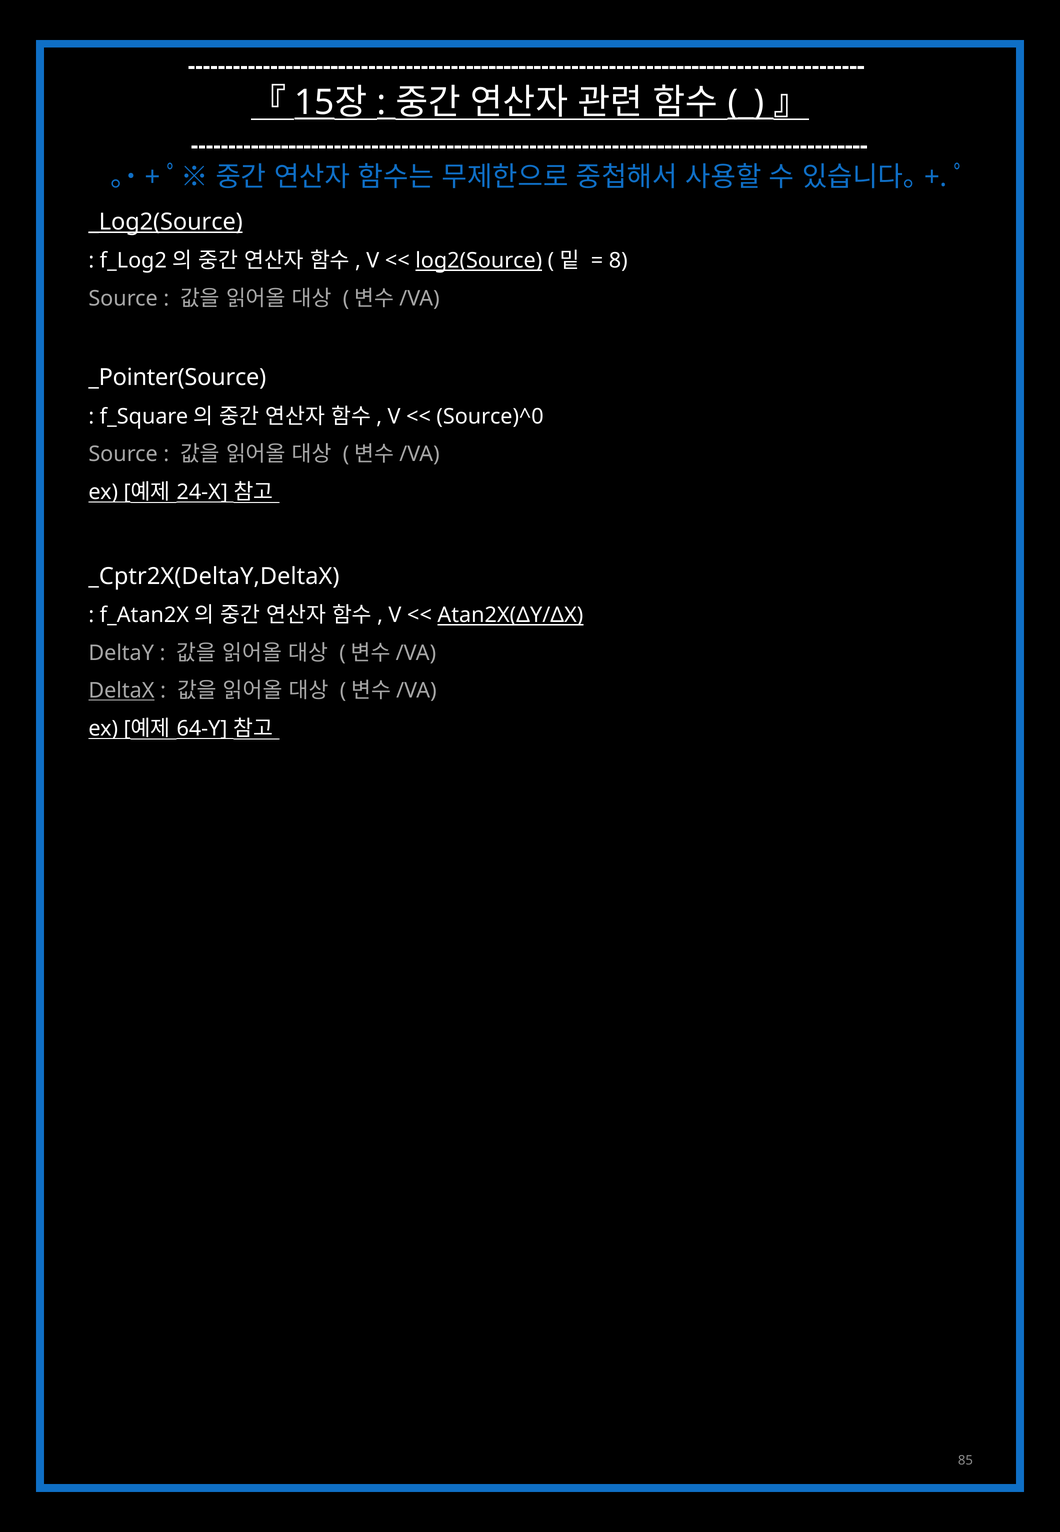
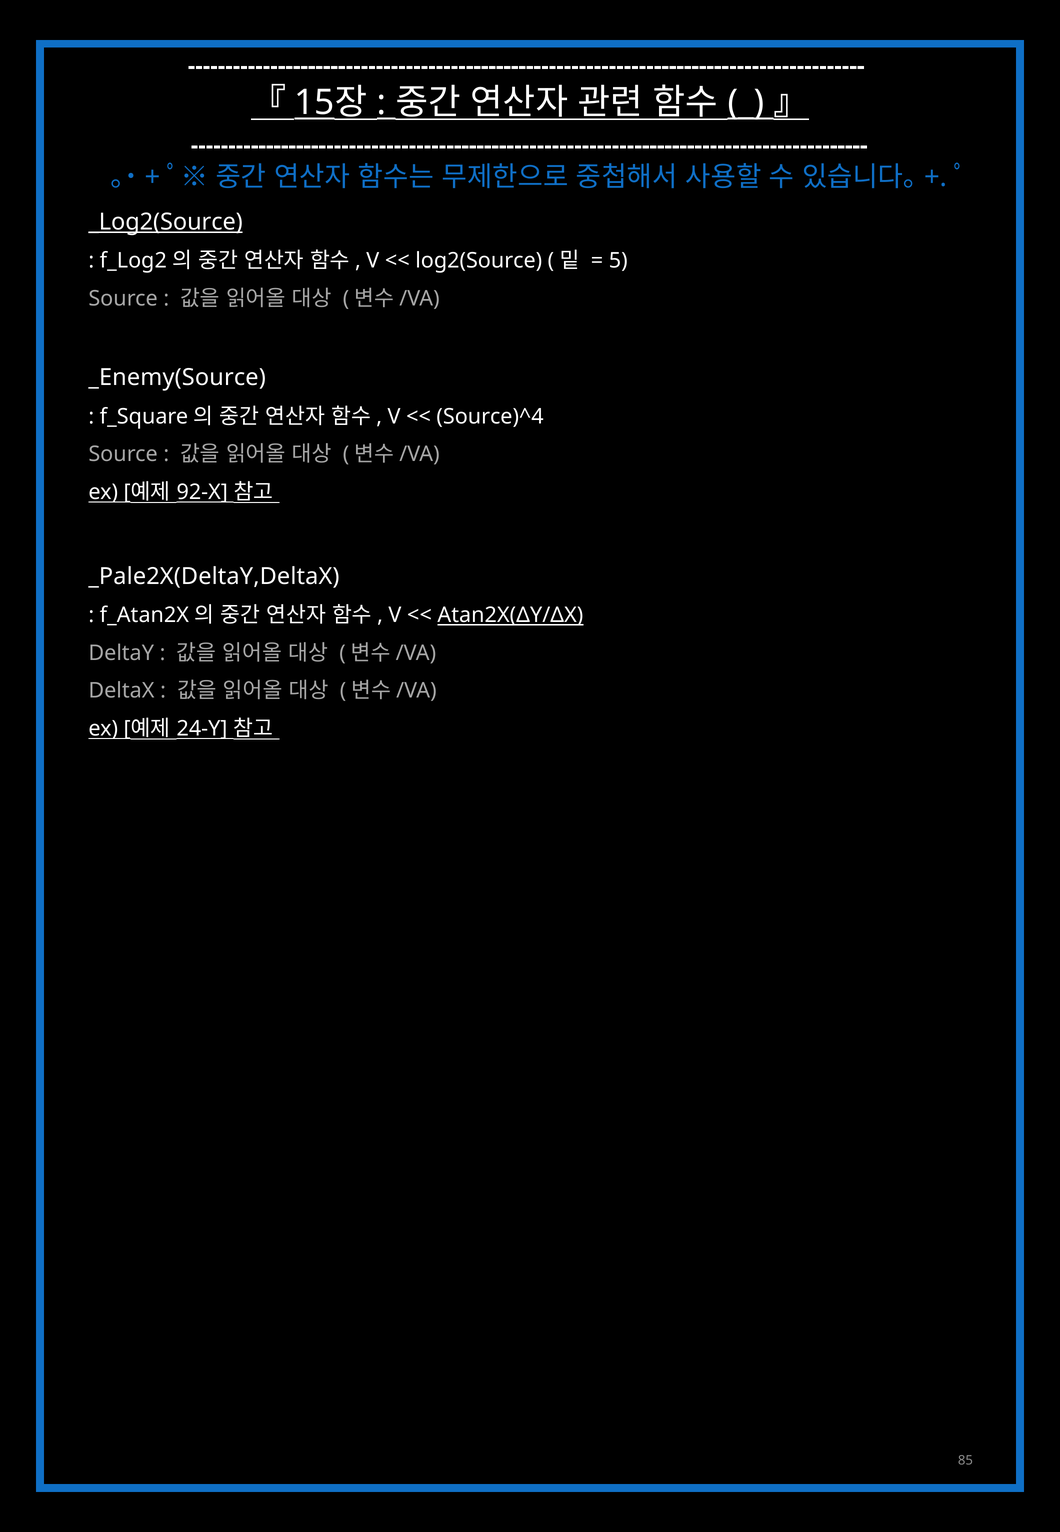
log2(Source underline: present -> none
8: 8 -> 5
_Pointer(Source: _Pointer(Source -> _Enemy(Source
Source)^0: Source)^0 -> Source)^4
24-X: 24-X -> 92-X
_Cptr2X(DeltaY,DeltaX: _Cptr2X(DeltaY,DeltaX -> _Pale2X(DeltaY,DeltaX
DeltaX underline: present -> none
64-Y: 64-Y -> 24-Y
